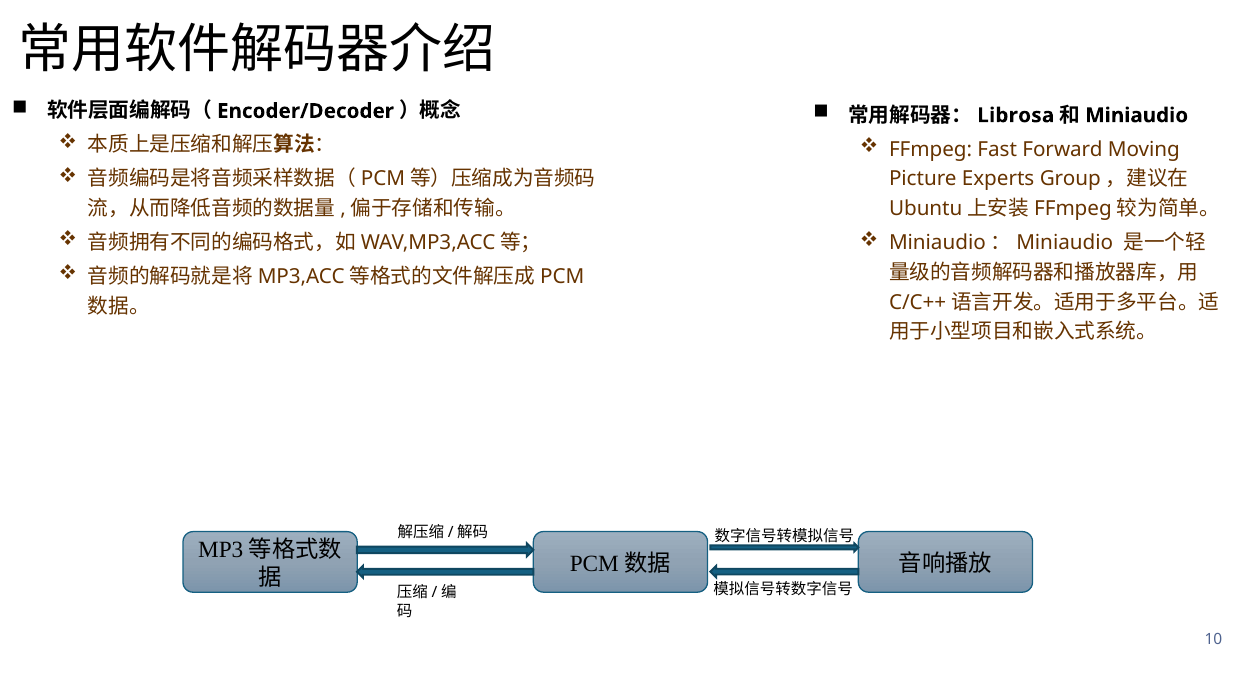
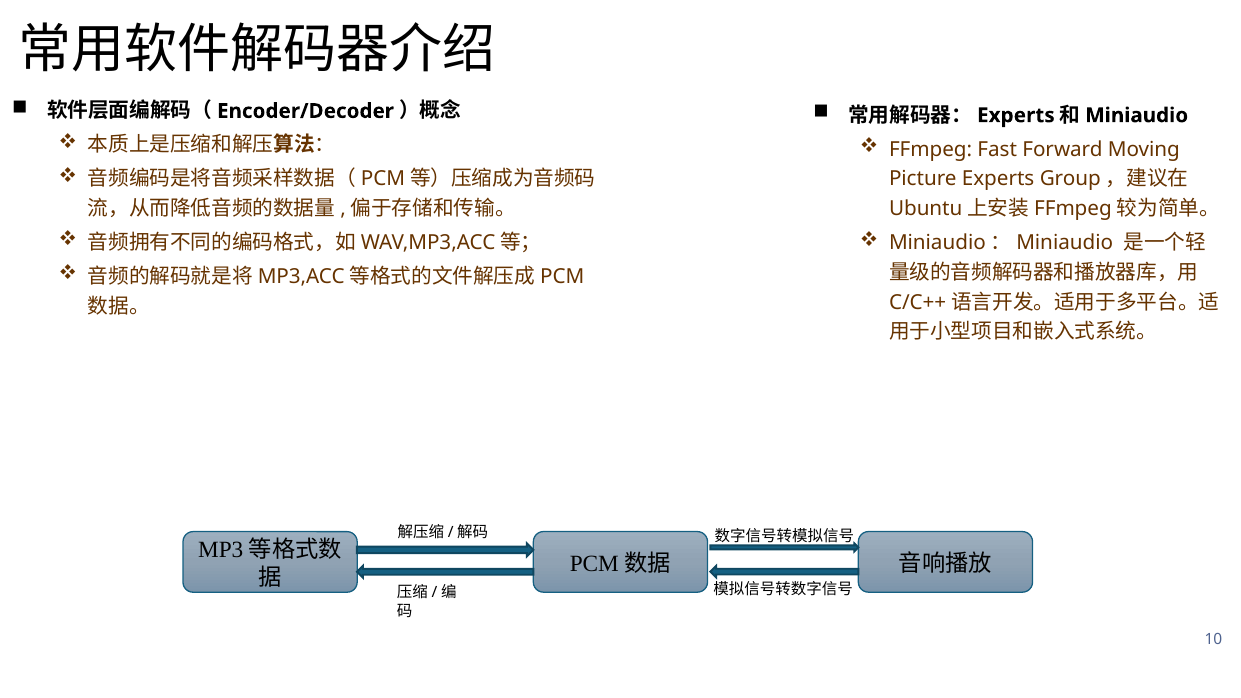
Librosa at (1016, 115): Librosa -> Experts
